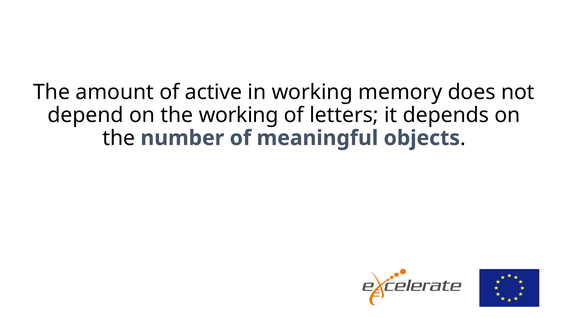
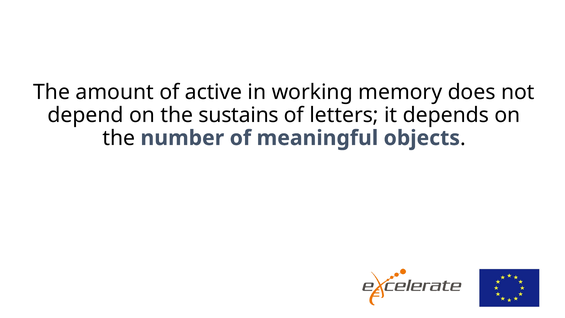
the working: working -> sustains
